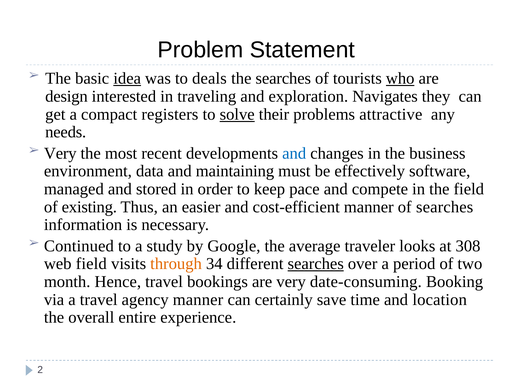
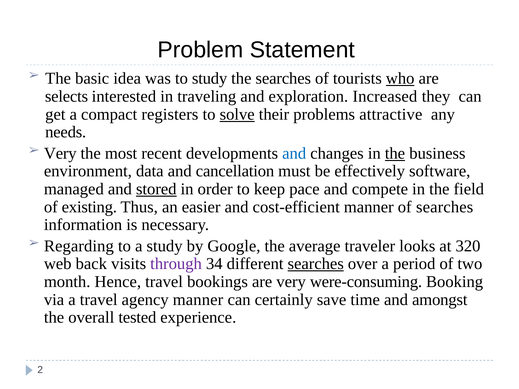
idea underline: present -> none
to deals: deals -> study
design: design -> selects
Navigates: Navigates -> Increased
the at (395, 153) underline: none -> present
maintaining: maintaining -> cancellation
stored underline: none -> present
Continued: Continued -> Regarding
308: 308 -> 320
web field: field -> back
through colour: orange -> purple
date-consuming: date-consuming -> were-consuming
location: location -> amongst
entire: entire -> tested
